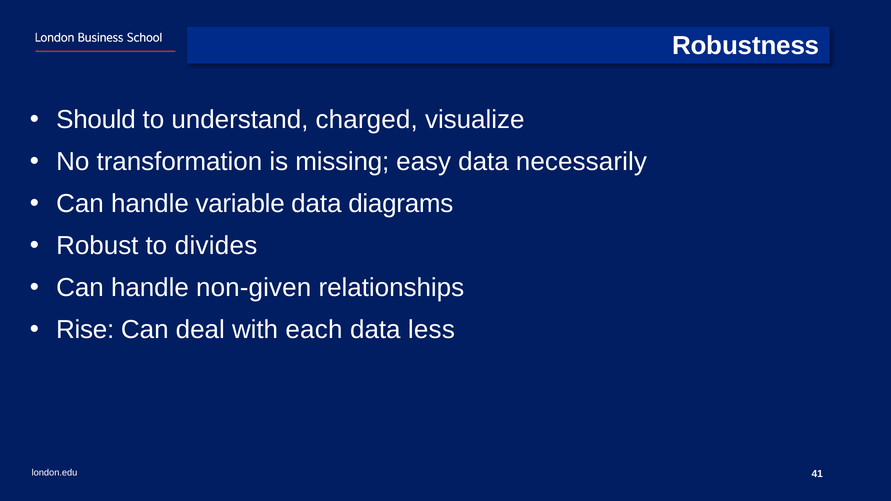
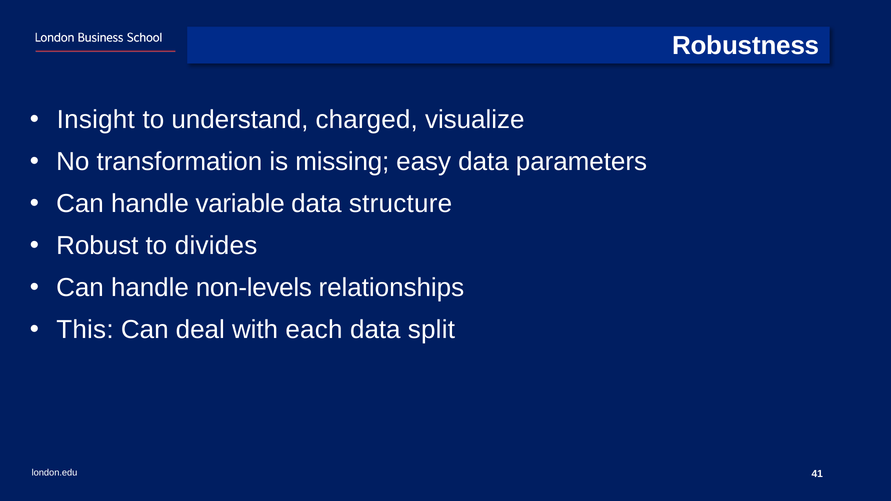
Should: Should -> Insight
necessarily: necessarily -> parameters
diagrams: diagrams -> structure
non-given: non-given -> non-levels
Rise: Rise -> This
less: less -> split
